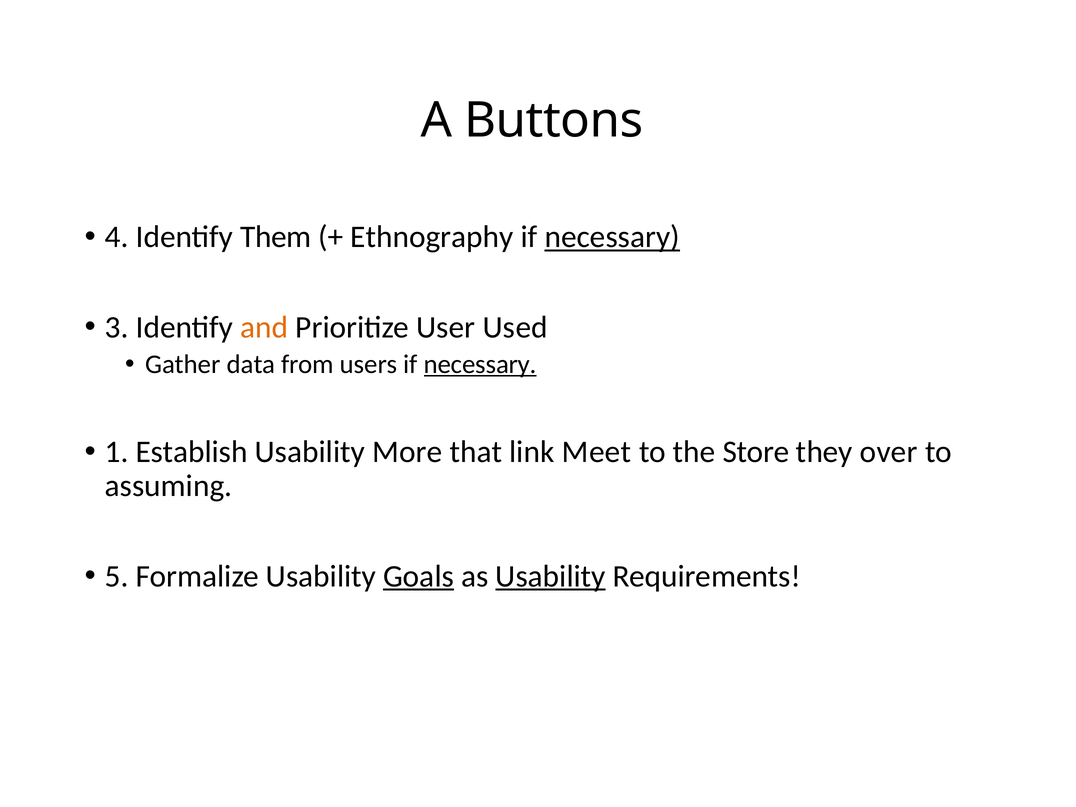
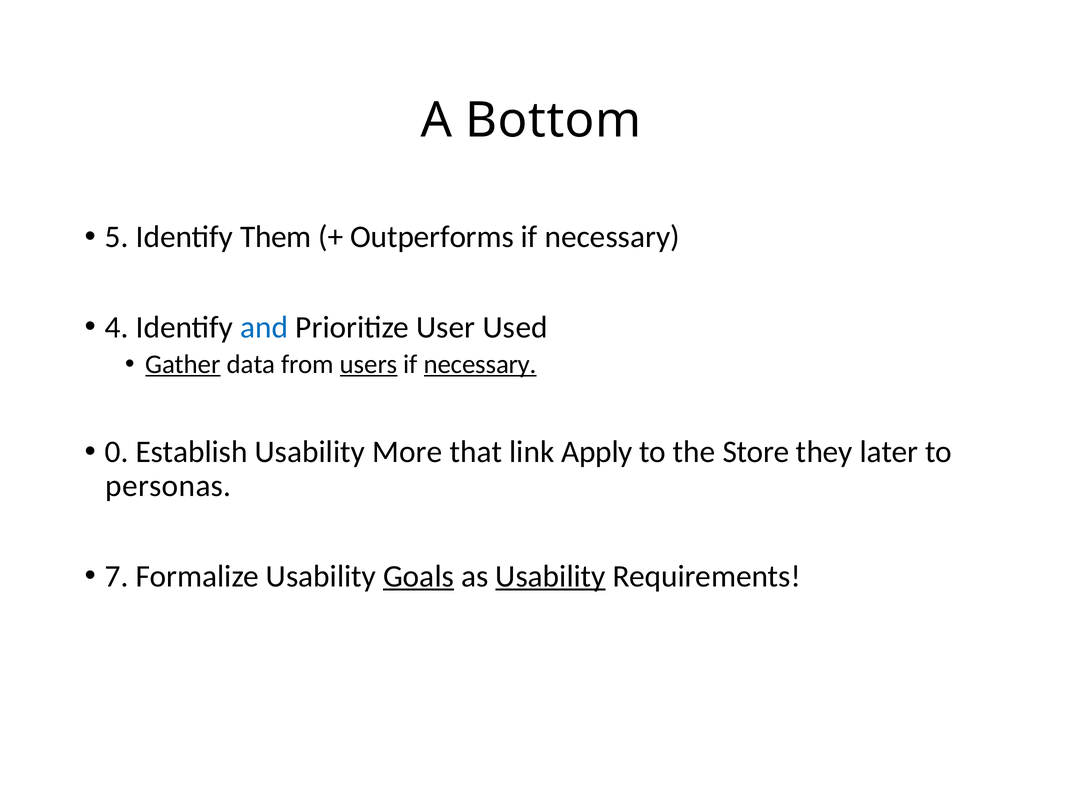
Buttons: Buttons -> Bottom
4: 4 -> 5
Ethnography: Ethnography -> Outperforms
necessary at (612, 237) underline: present -> none
3: 3 -> 4
and colour: orange -> blue
Gather underline: none -> present
users underline: none -> present
1: 1 -> 0
Meet: Meet -> Apply
over: over -> later
assuming: assuming -> personas
5: 5 -> 7
